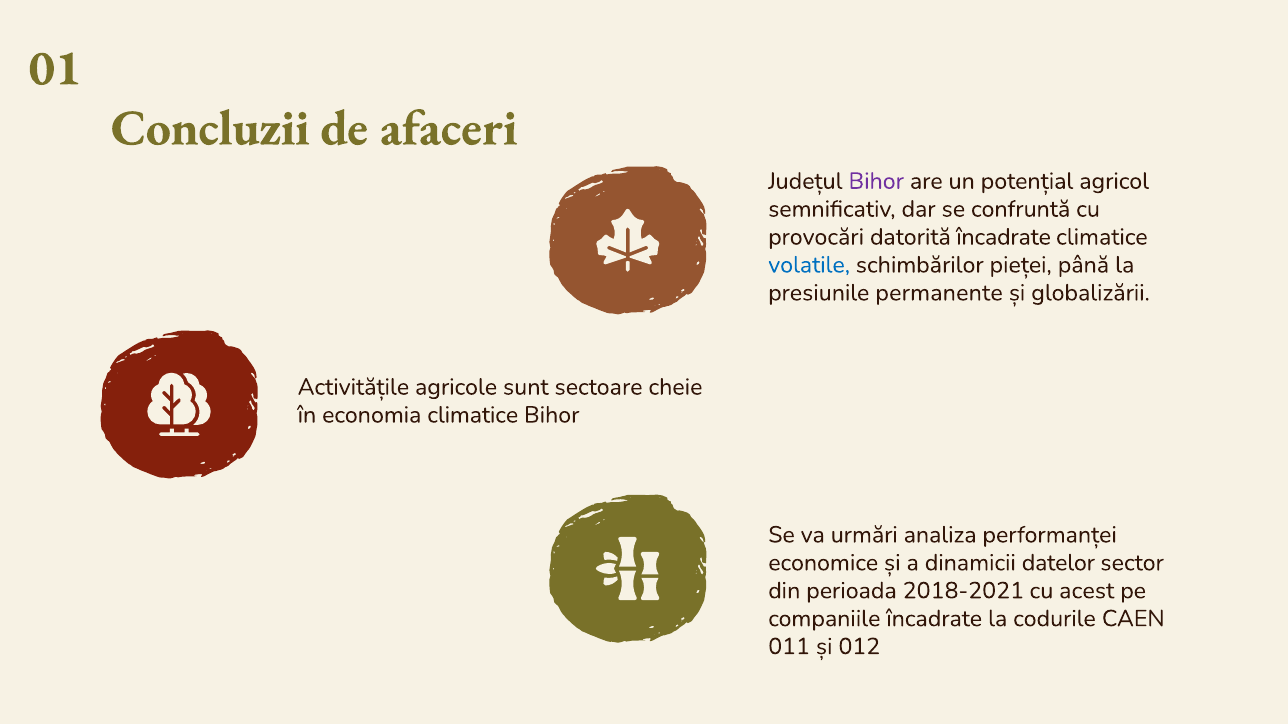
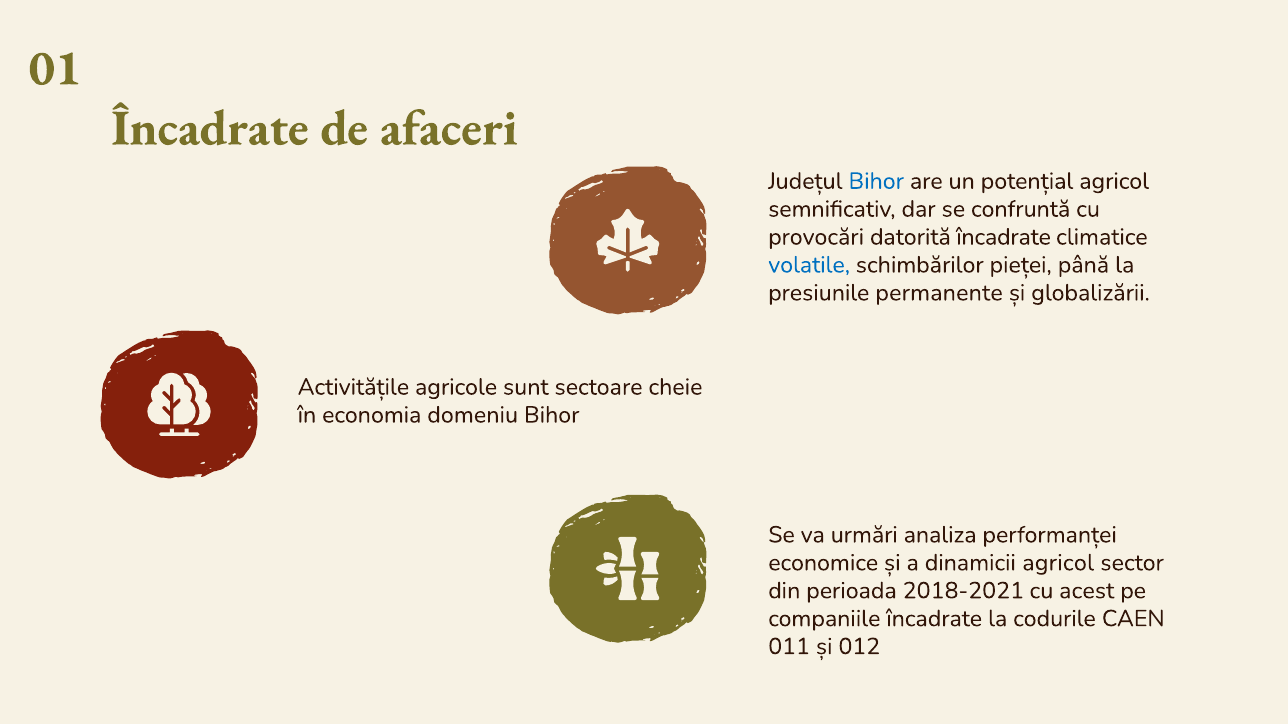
Concluzii at (210, 128): Concluzii -> Încadrate
Bihor at (876, 181) colour: purple -> blue
economia climatice: climatice -> domeniu
dinamicii datelor: datelor -> agricol
